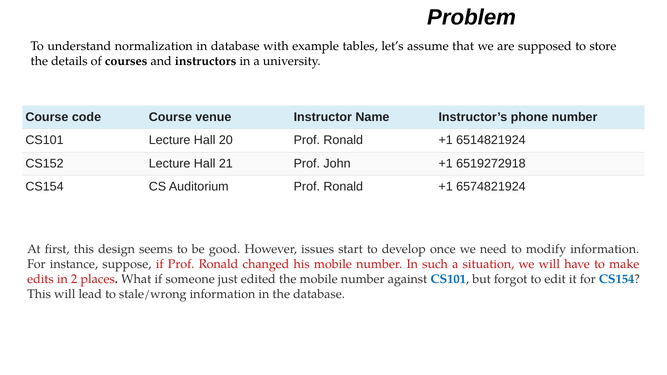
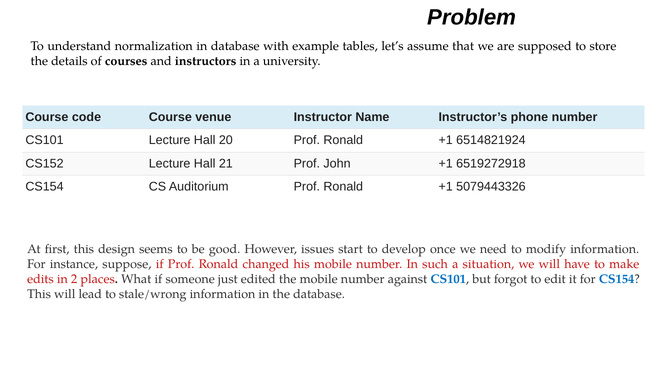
6574821924: 6574821924 -> 5079443326
